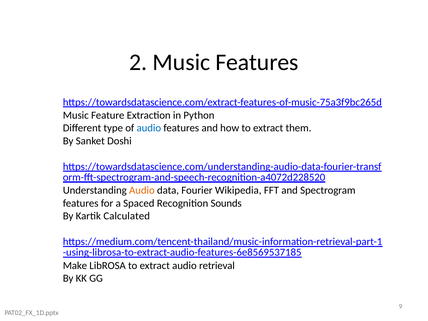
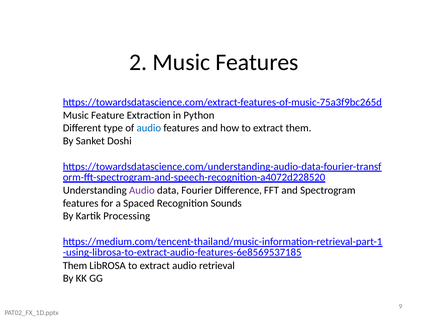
Audio at (142, 190) colour: orange -> purple
Wikipedia: Wikipedia -> Difference
Calculated: Calculated -> Processing
Make at (75, 266): Make -> Them
